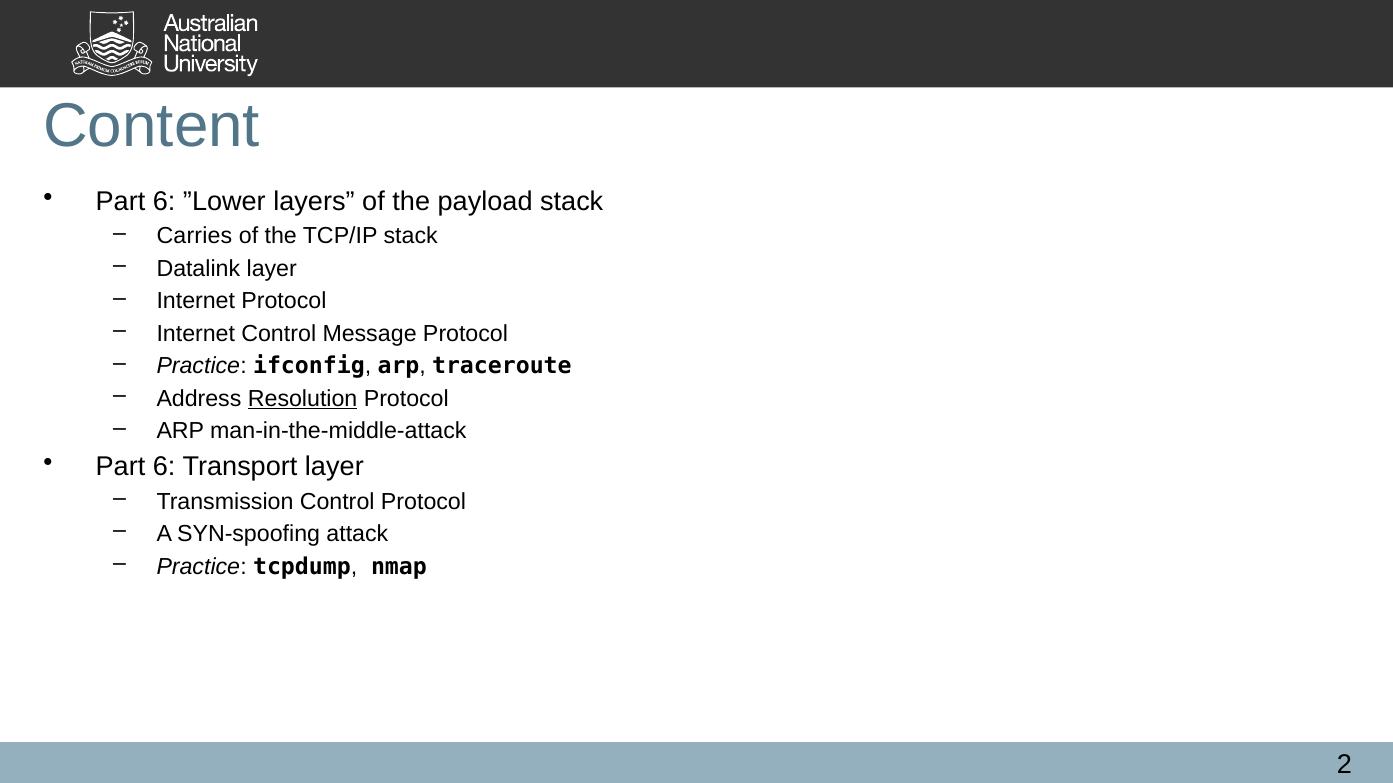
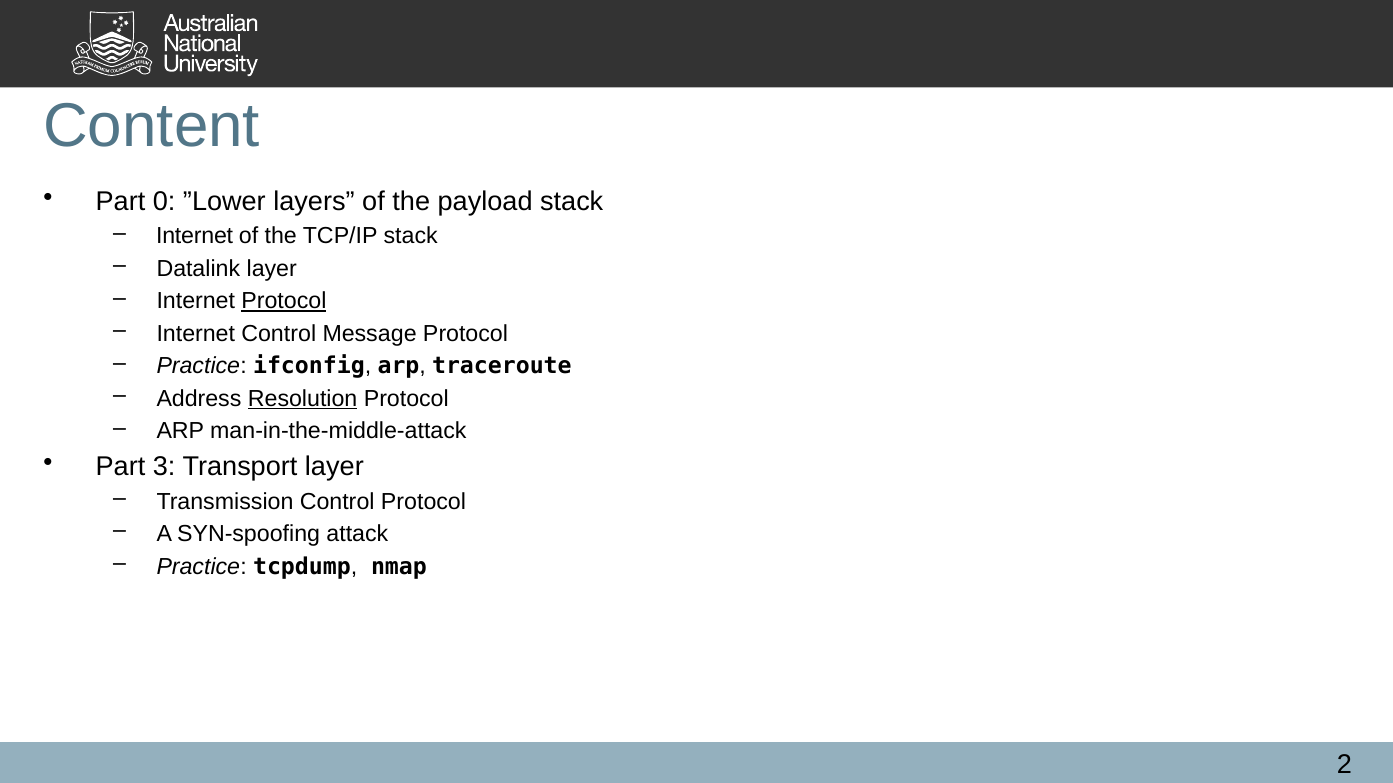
6 at (164, 202): 6 -> 0
Carries at (194, 236): Carries -> Internet
Protocol at (284, 301) underline: none -> present
6 at (164, 467): 6 -> 3
